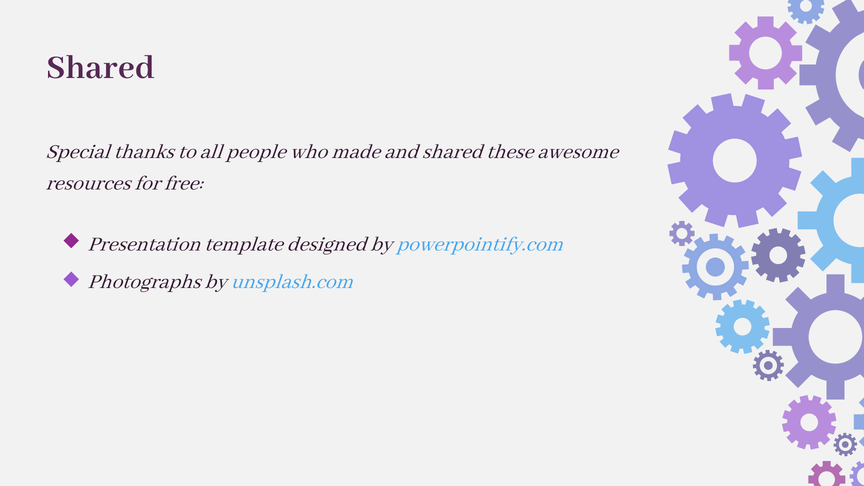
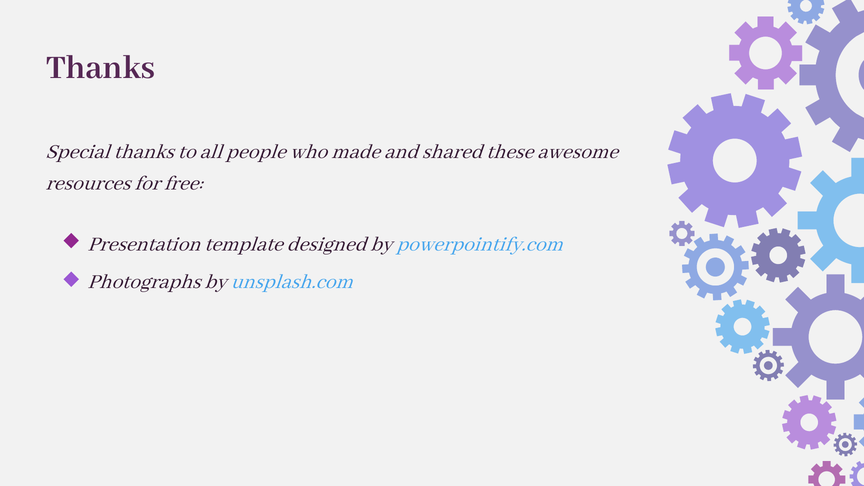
Shared at (100, 66): Shared -> Thanks
